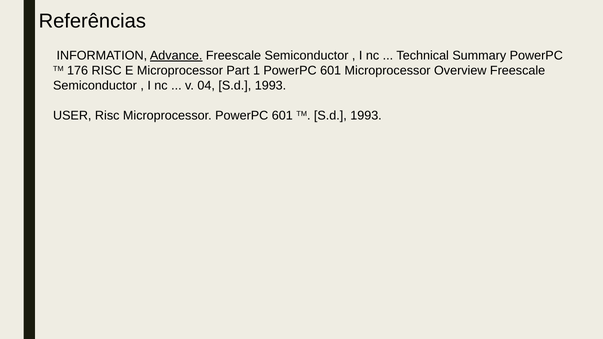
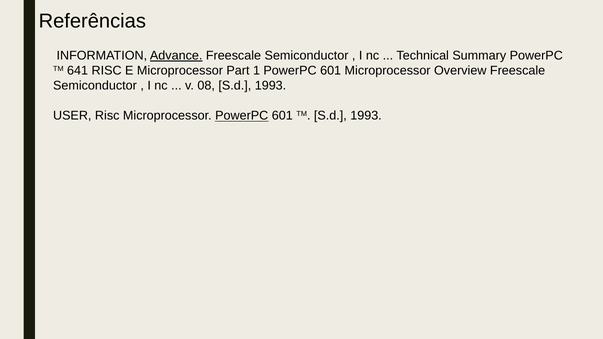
176: 176 -> 641
04: 04 -> 08
PowerPC at (242, 116) underline: none -> present
